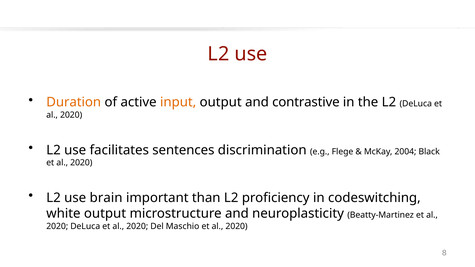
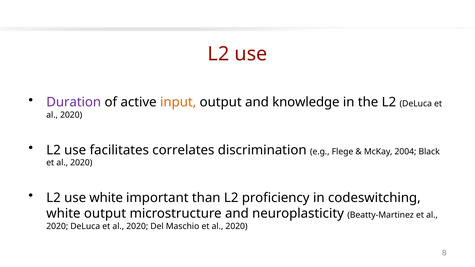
Duration colour: orange -> purple
contrastive: contrastive -> knowledge
sentences: sentences -> correlates
use brain: brain -> white
